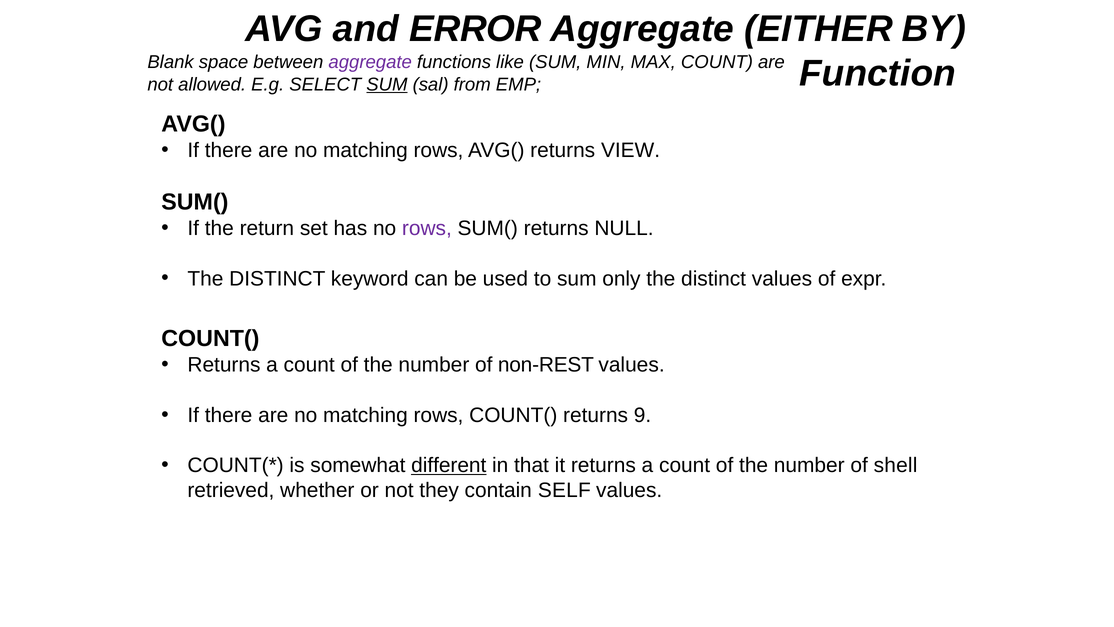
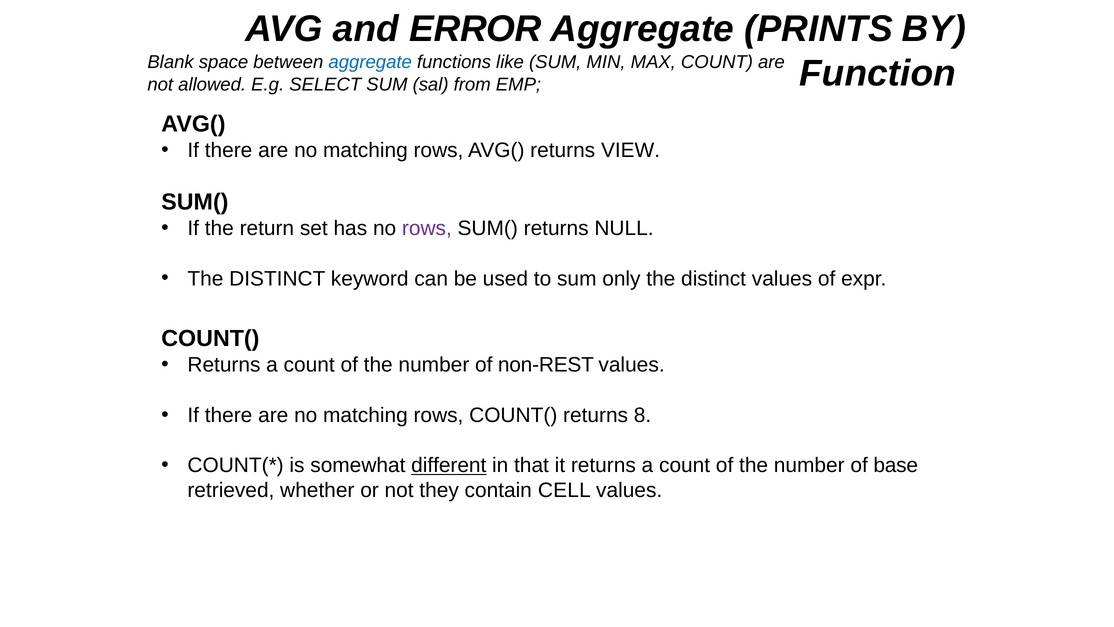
EITHER: EITHER -> PRINTS
aggregate at (370, 62) colour: purple -> blue
SUM at (387, 84) underline: present -> none
9: 9 -> 8
shell: shell -> base
SELF: SELF -> CELL
